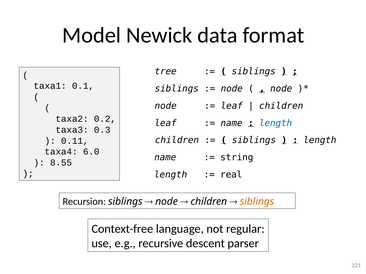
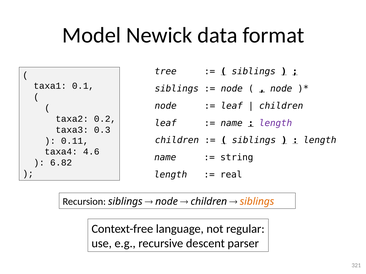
length at (276, 123) colour: blue -> purple
6.0: 6.0 -> 4.6
8.55: 8.55 -> 6.82
